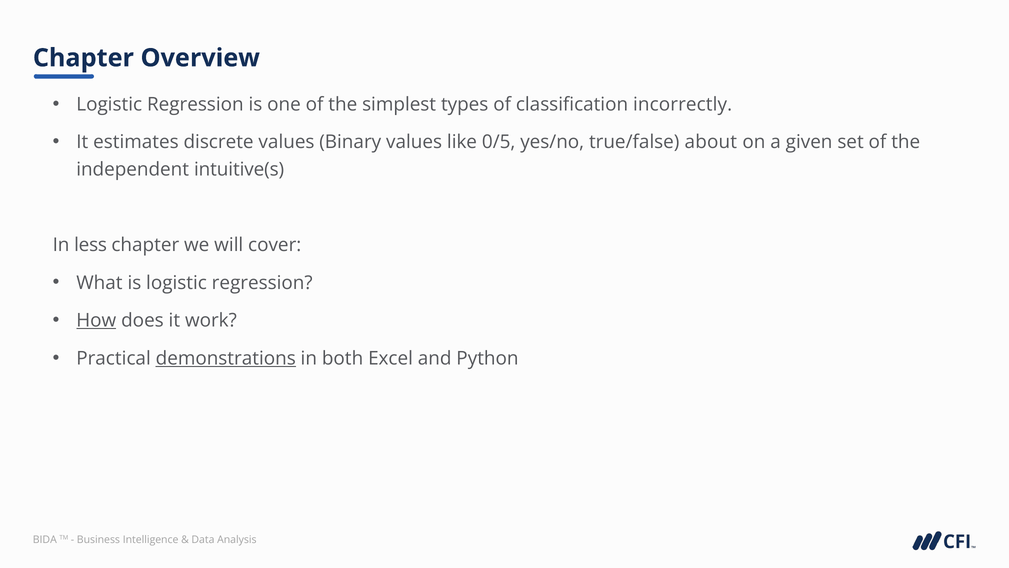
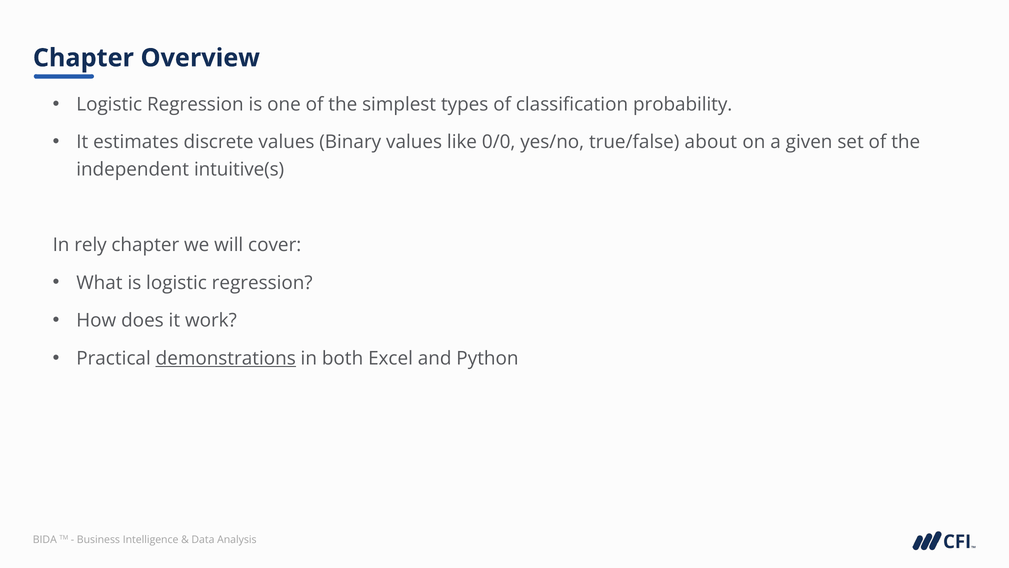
incorrectly: incorrectly -> probability
0/5: 0/5 -> 0/0
less: less -> rely
How underline: present -> none
